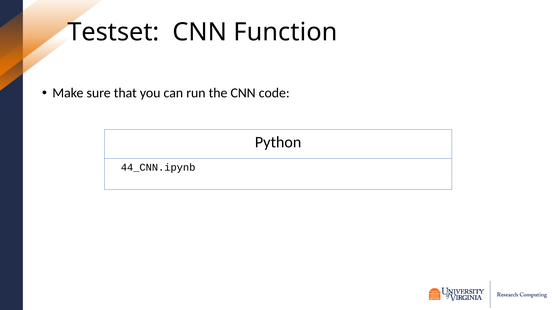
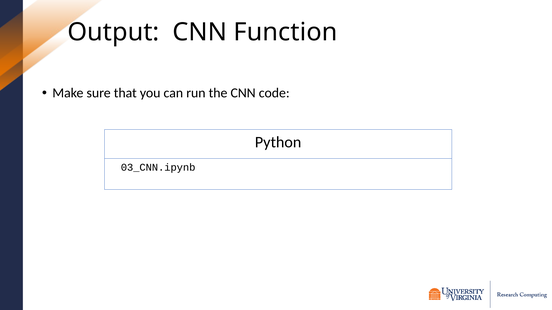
Testset: Testset -> Output
44_CNN.ipynb: 44_CNN.ipynb -> 03_CNN.ipynb
